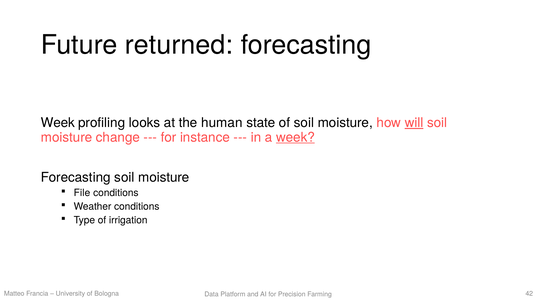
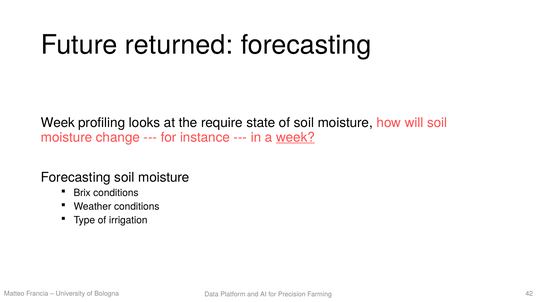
human: human -> require
will underline: present -> none
File: File -> Brix
